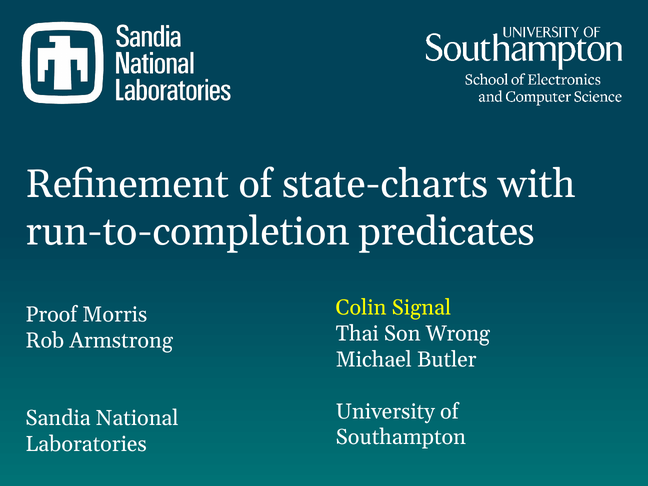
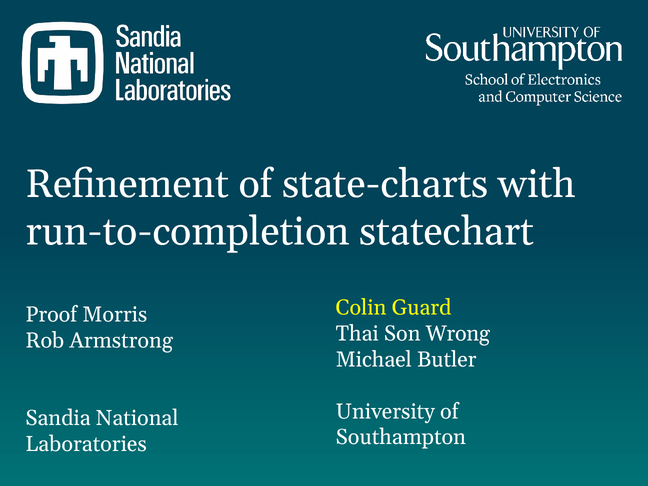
predicates: predicates -> statechart
Signal: Signal -> Guard
